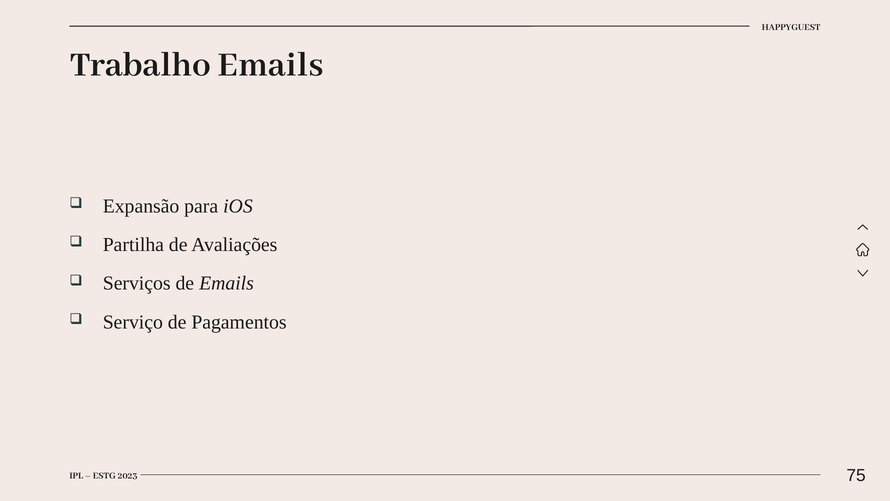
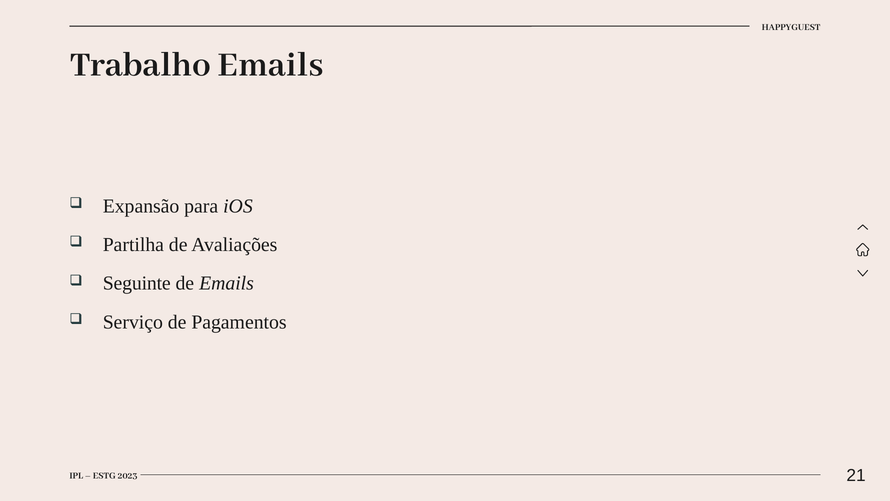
Serviços: Serviços -> Seguinte
75: 75 -> 21
